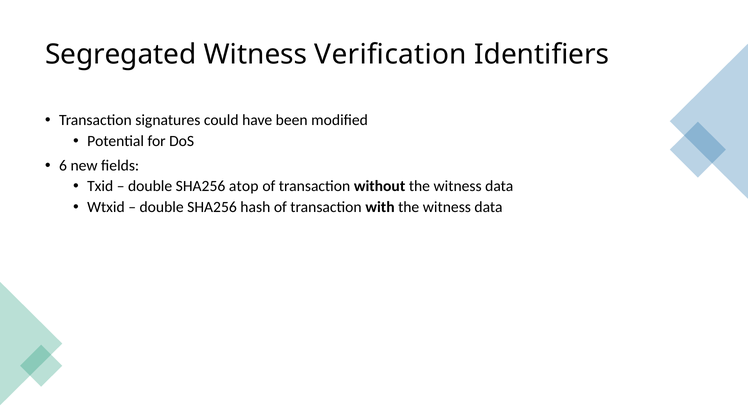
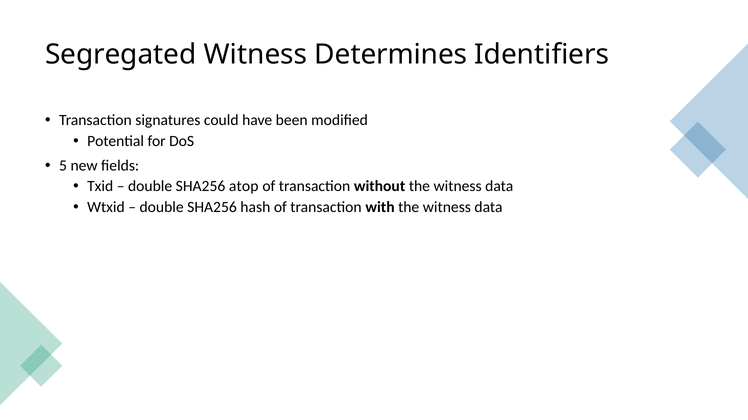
Verification: Verification -> Determines
6: 6 -> 5
